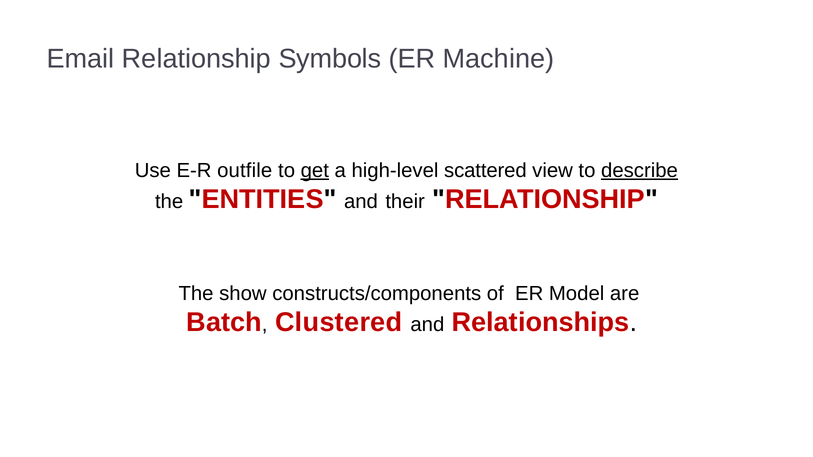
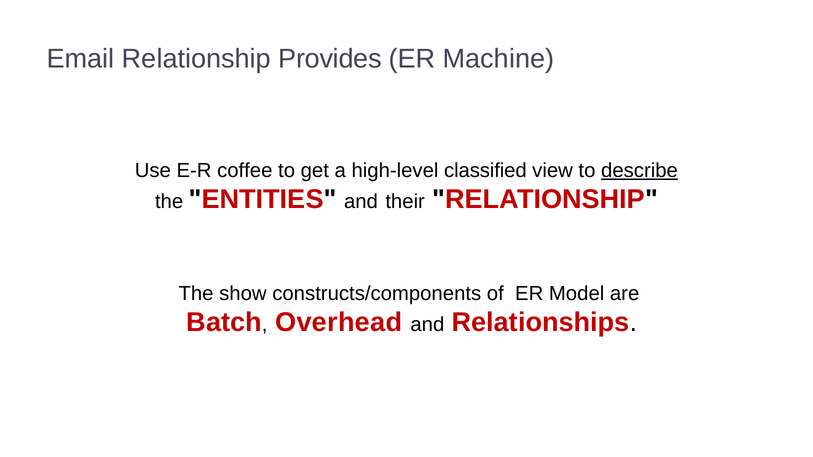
Symbols: Symbols -> Provides
outfile: outfile -> coffee
get underline: present -> none
scattered: scattered -> classified
Clustered: Clustered -> Overhead
